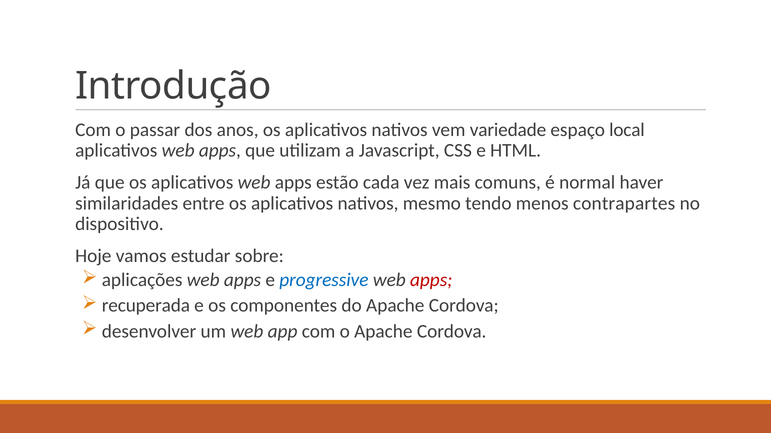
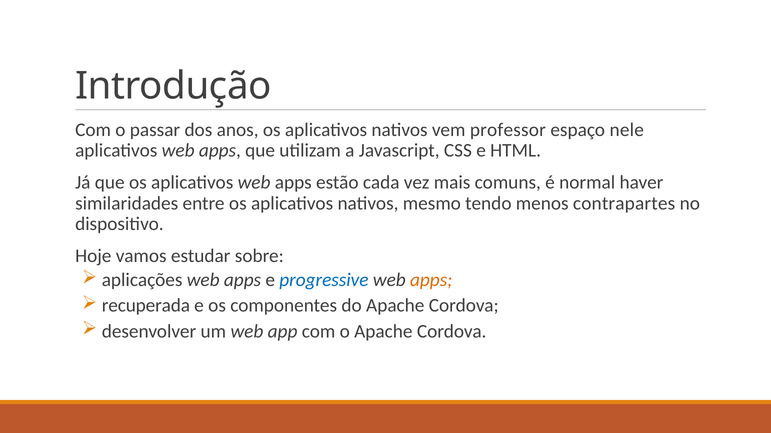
variedade: variedade -> professor
local: local -> nele
apps at (431, 280) colour: red -> orange
